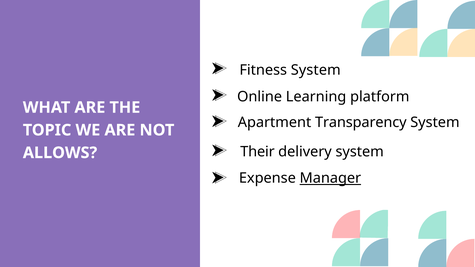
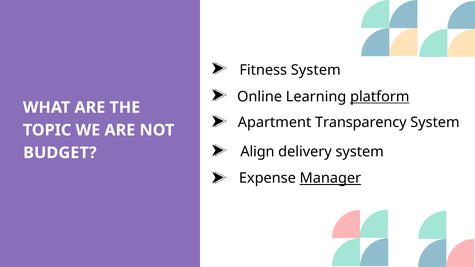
platform underline: none -> present
Their: Their -> Align
ALLOWS: ALLOWS -> BUDGET
